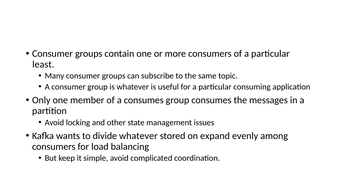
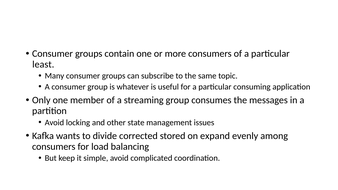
a consumes: consumes -> streaming
divide whatever: whatever -> corrected
